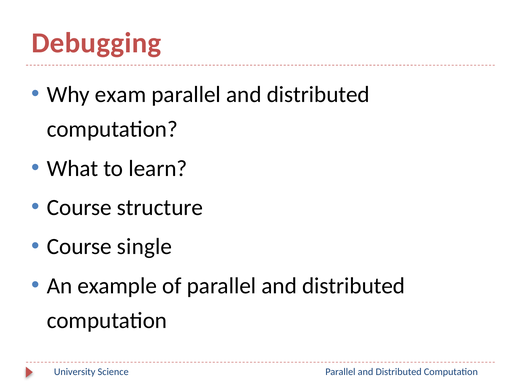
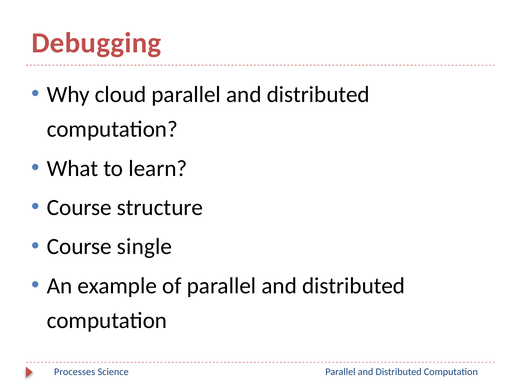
exam: exam -> cloud
University: University -> Processes
